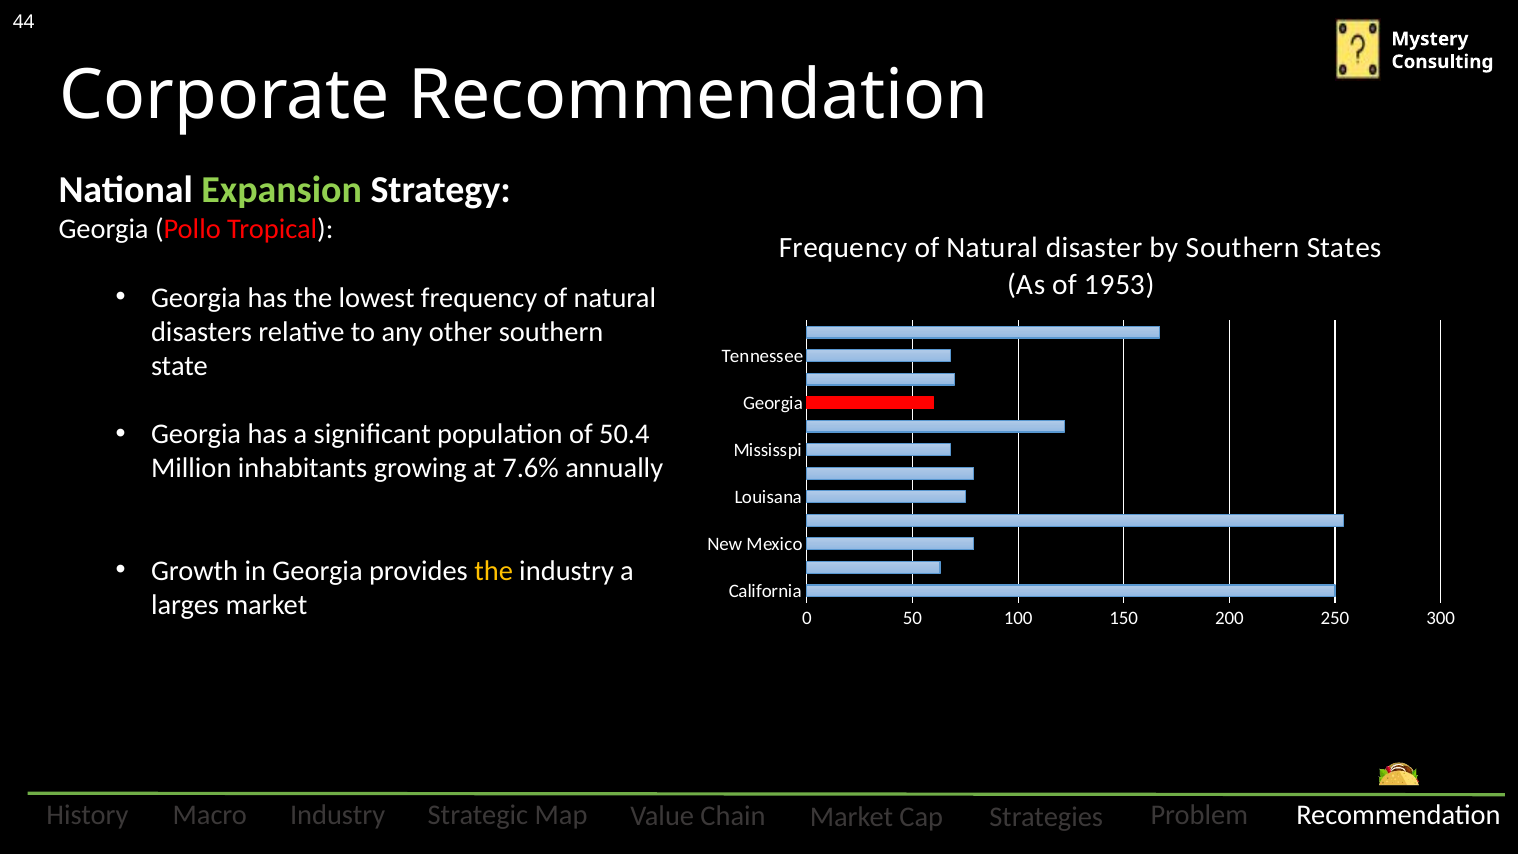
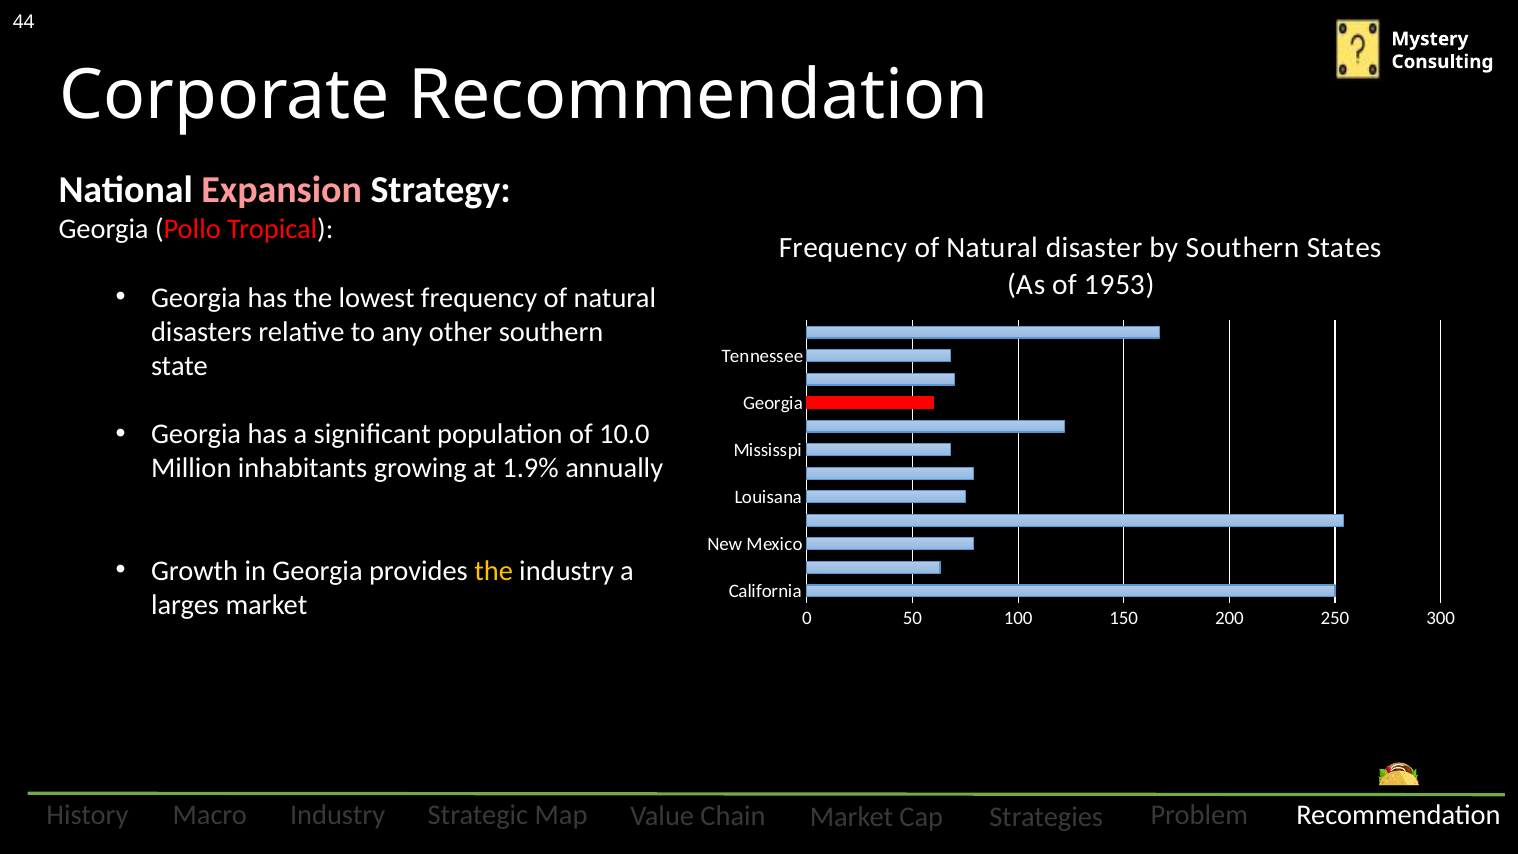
Expansion colour: light green -> pink
50.4: 50.4 -> 10.0
7.6%: 7.6% -> 1.9%
